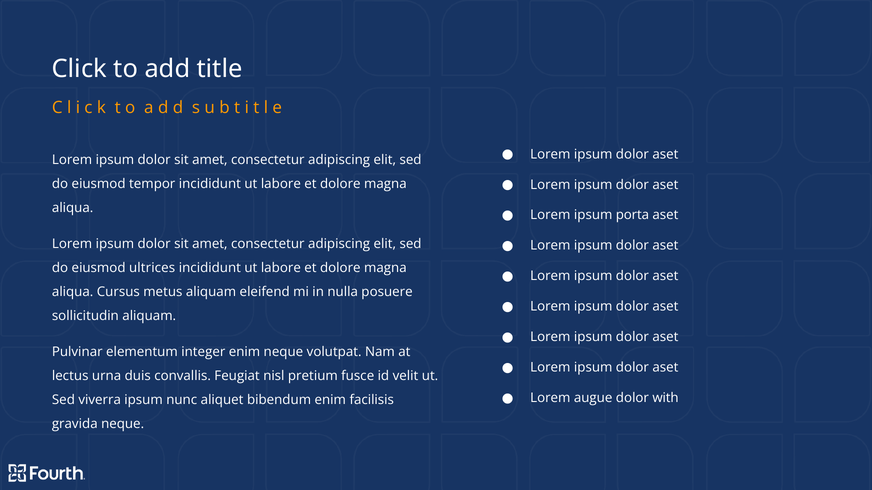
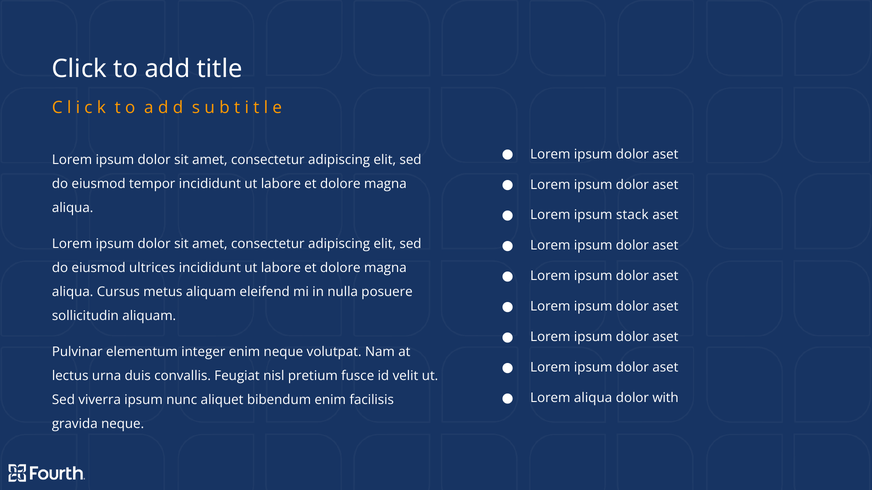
porta: porta -> stack
Lorem augue: augue -> aliqua
